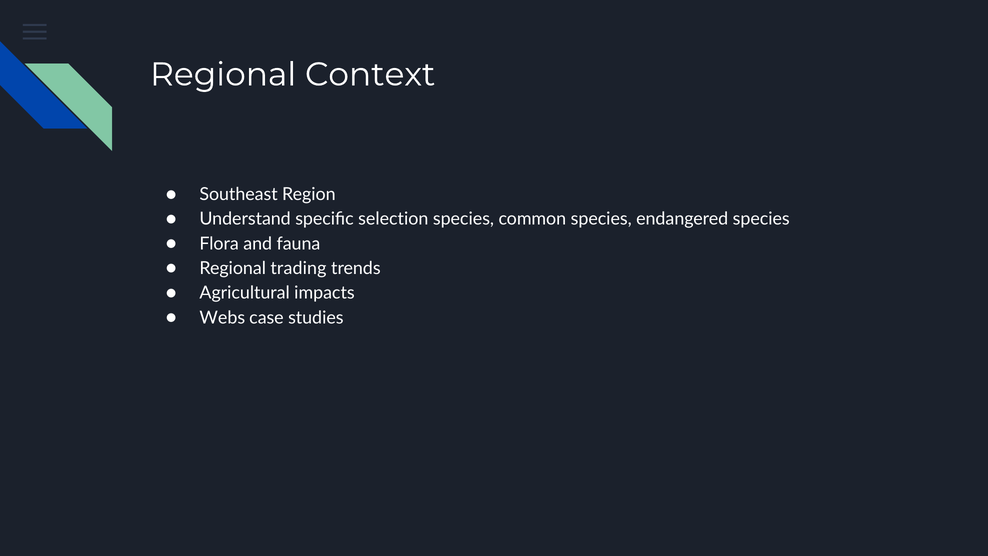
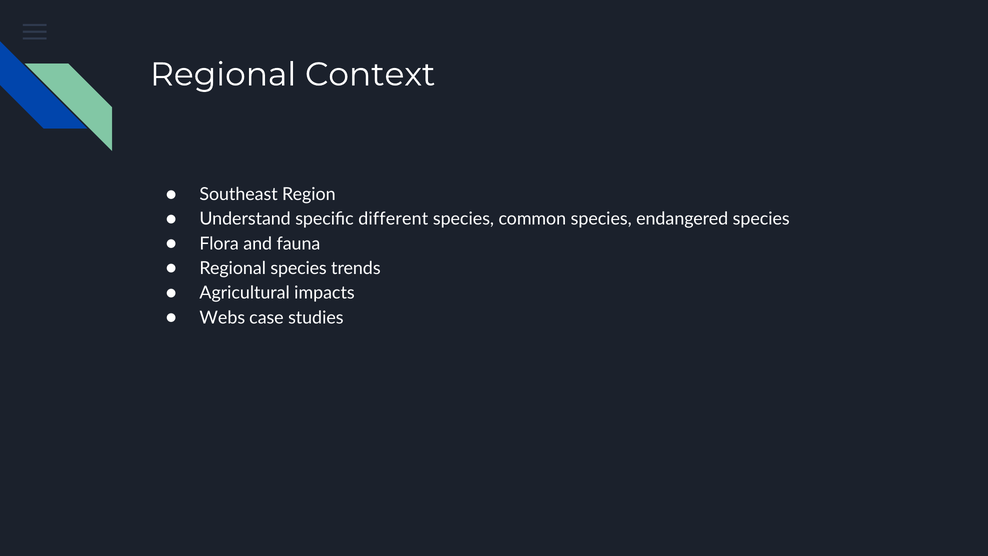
selection: selection -> different
Regional trading: trading -> species
